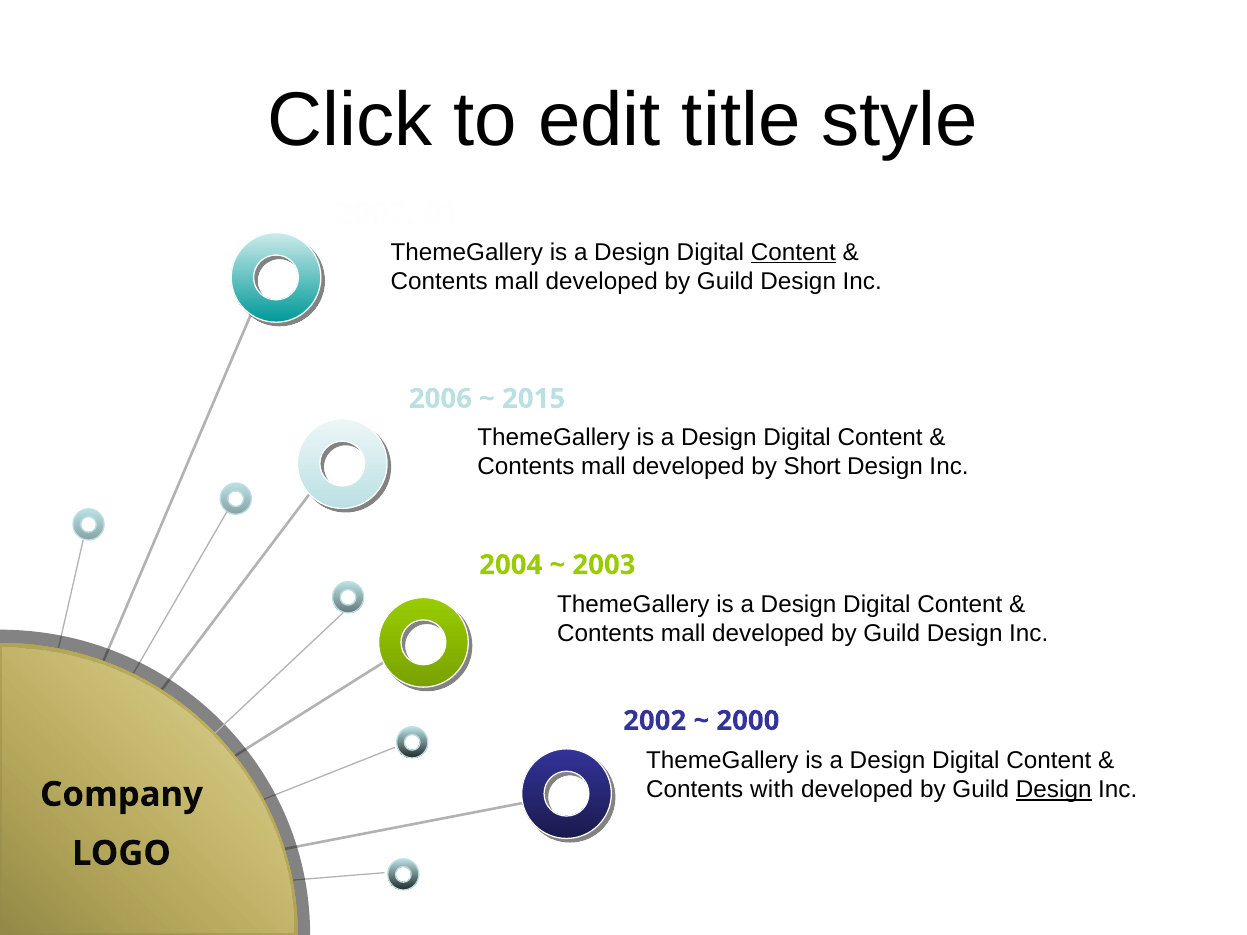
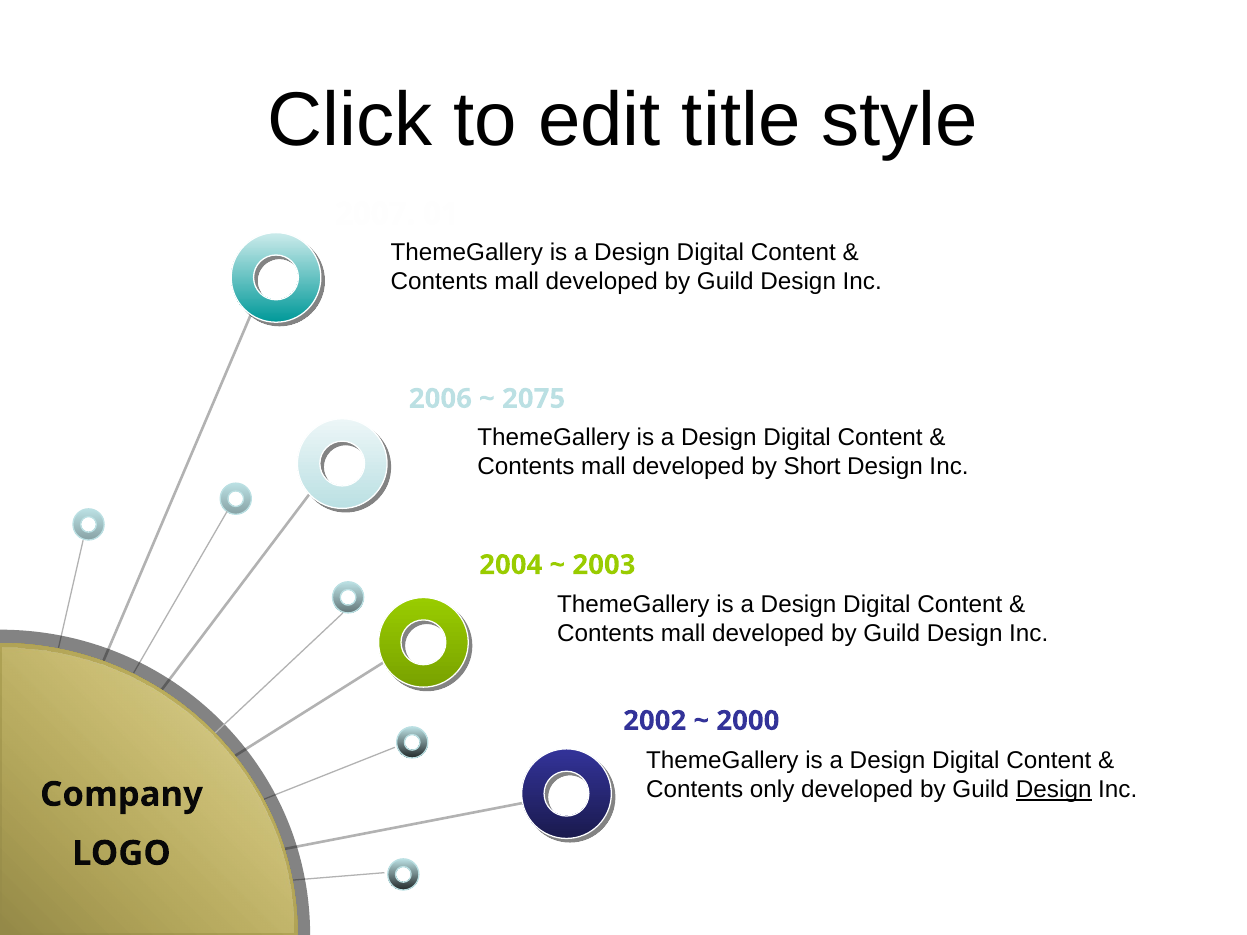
Content at (793, 252) underline: present -> none
2015: 2015 -> 2075
with: with -> only
